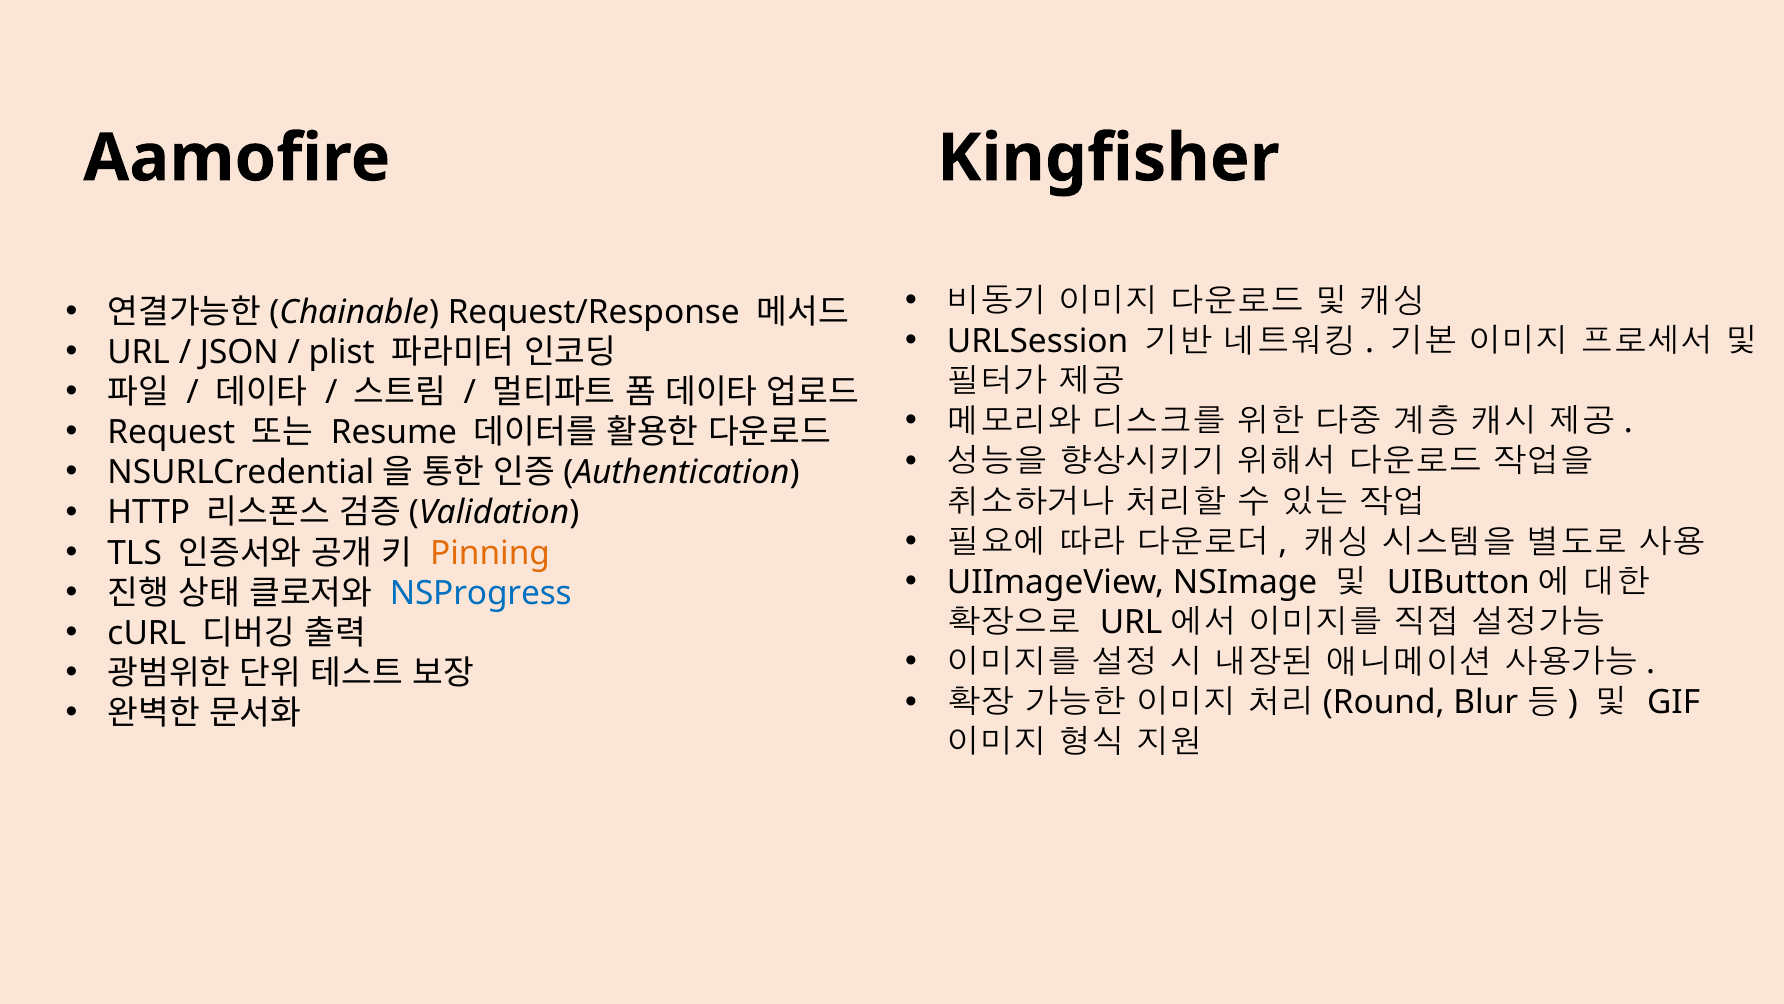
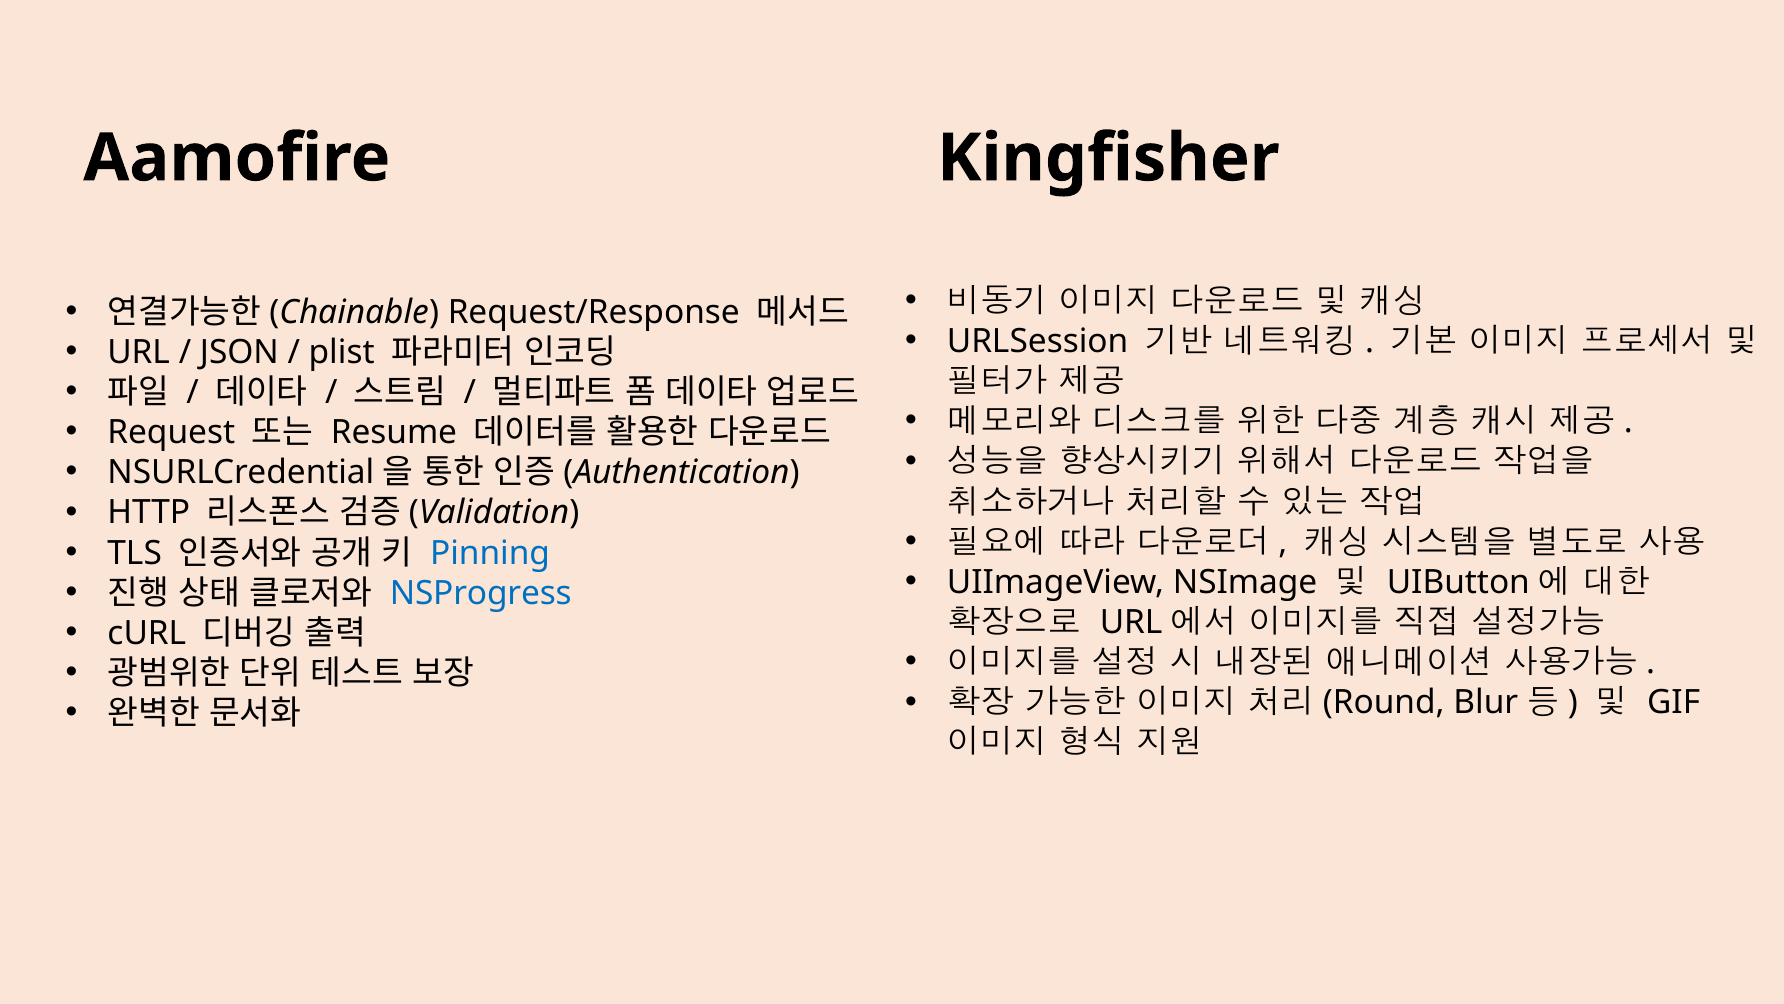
Pinning colour: orange -> blue
